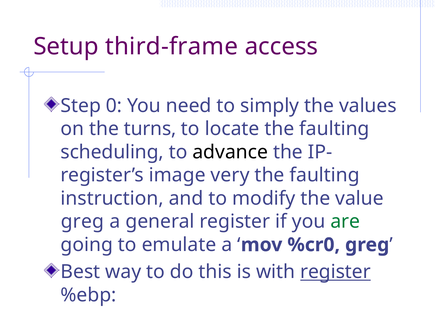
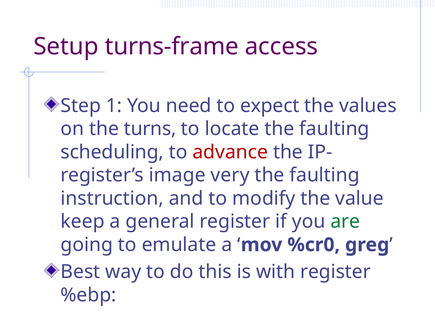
third-frame: third-frame -> turns-frame
0: 0 -> 1
simply: simply -> expect
advance colour: black -> red
greg at (82, 222): greg -> keep
register at (335, 272) underline: present -> none
